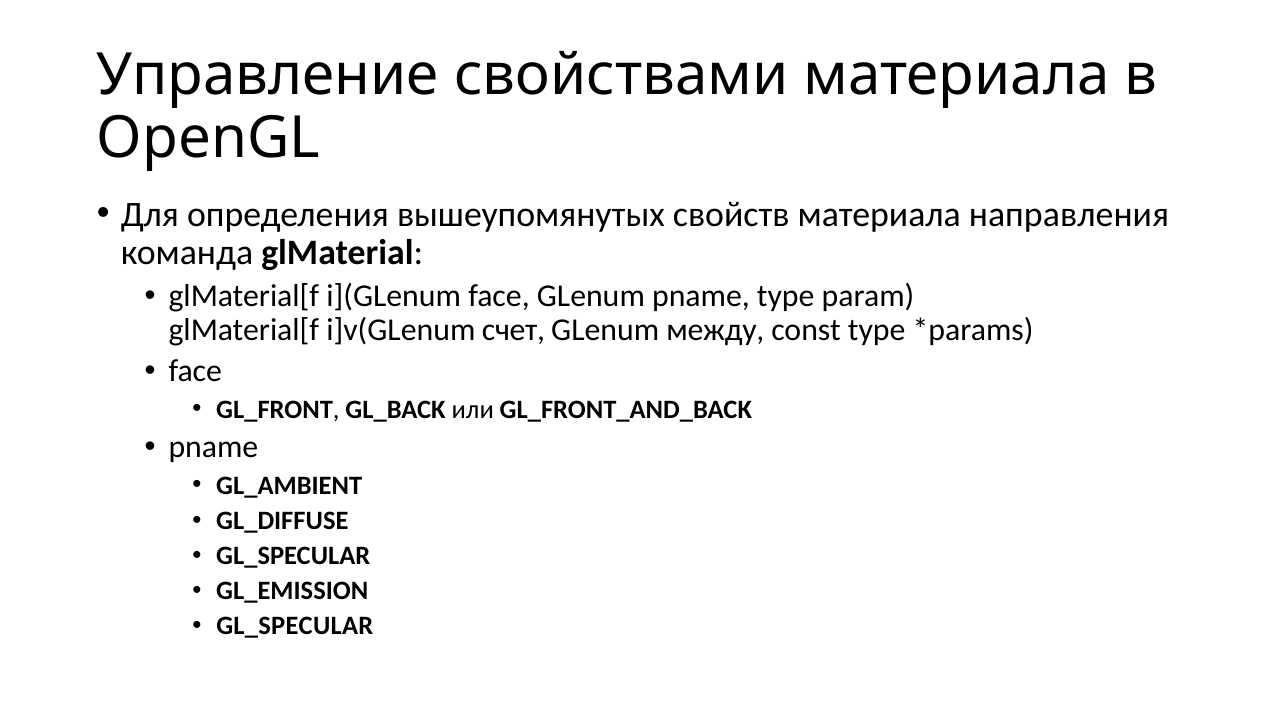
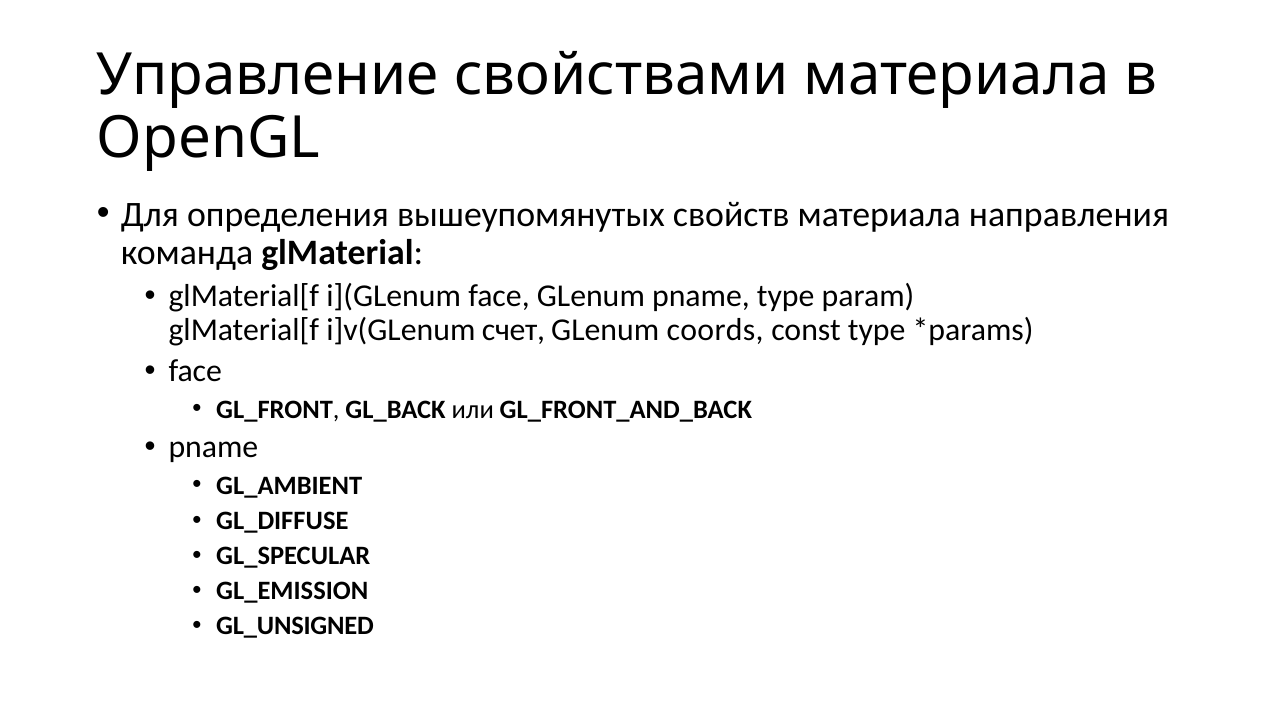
между: между -> coords
GL_SPECULAR at (295, 627): GL_SPECULAR -> GL_UNSIGNED
